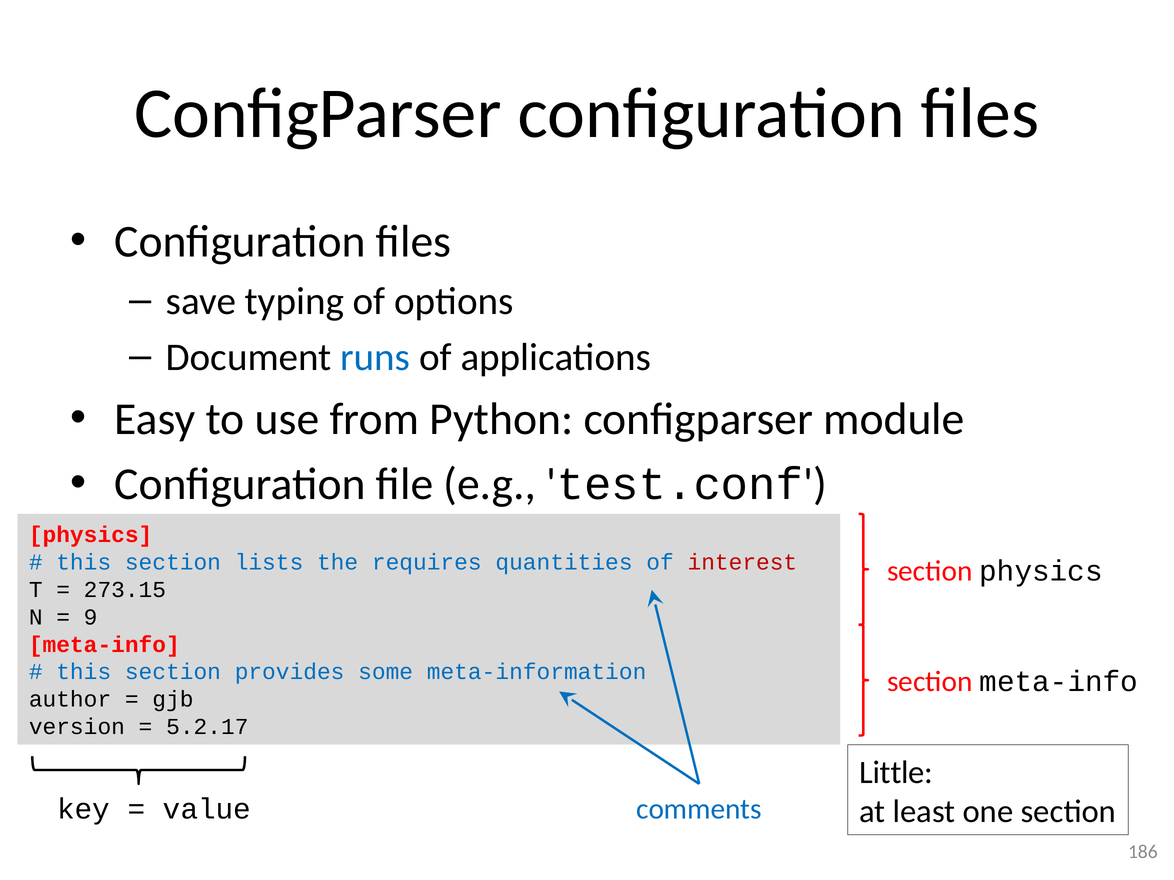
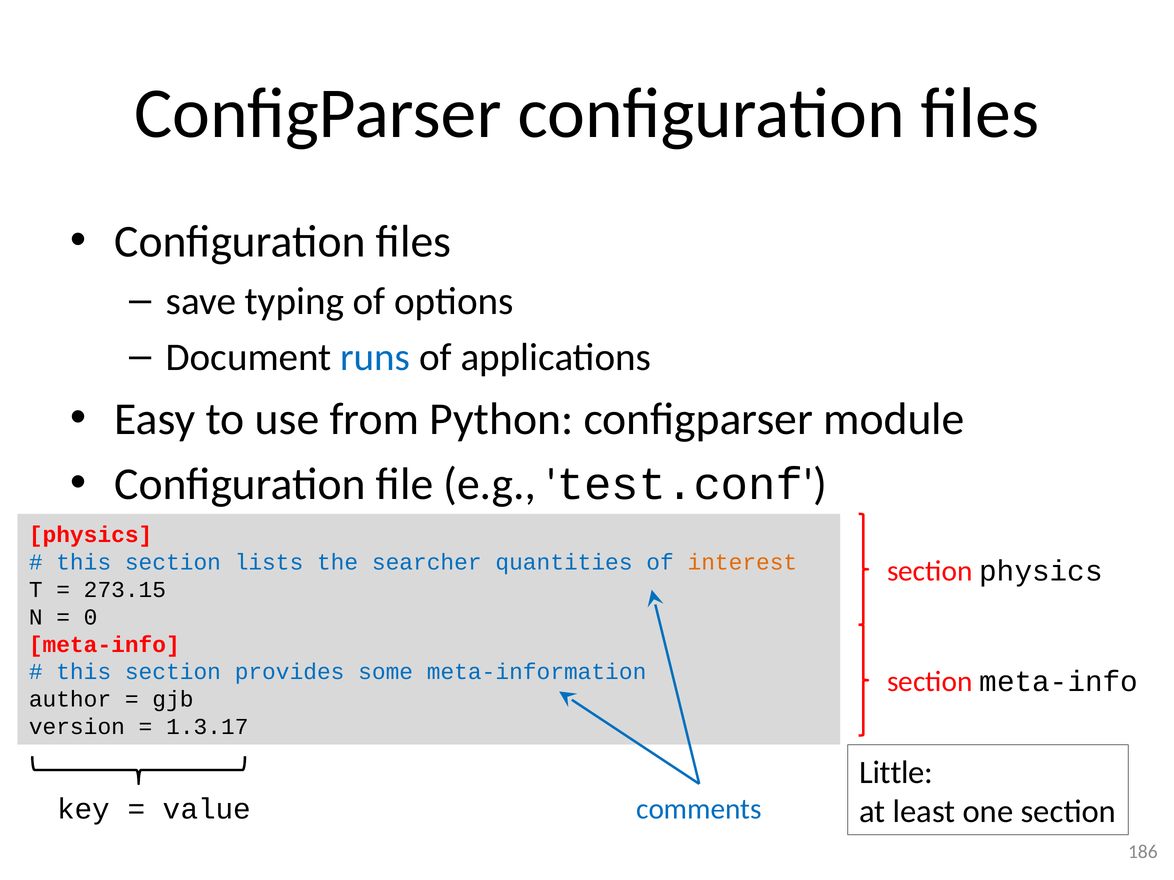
requires: requires -> searcher
interest colour: red -> orange
9: 9 -> 0
5.2.17: 5.2.17 -> 1.3.17
